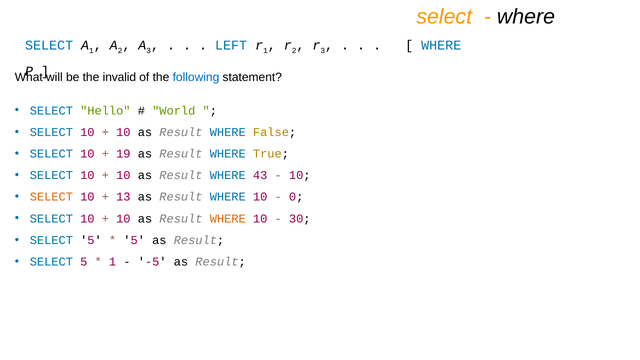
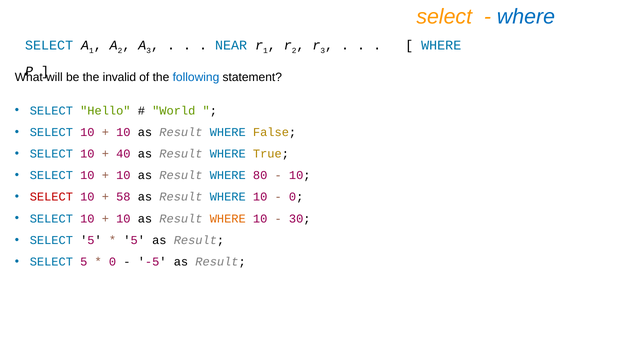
where at (526, 17) colour: black -> blue
LEFT: LEFT -> NEAR
19: 19 -> 40
43: 43 -> 80
SELECT at (51, 197) colour: orange -> red
13: 13 -> 58
1 at (113, 262): 1 -> 0
